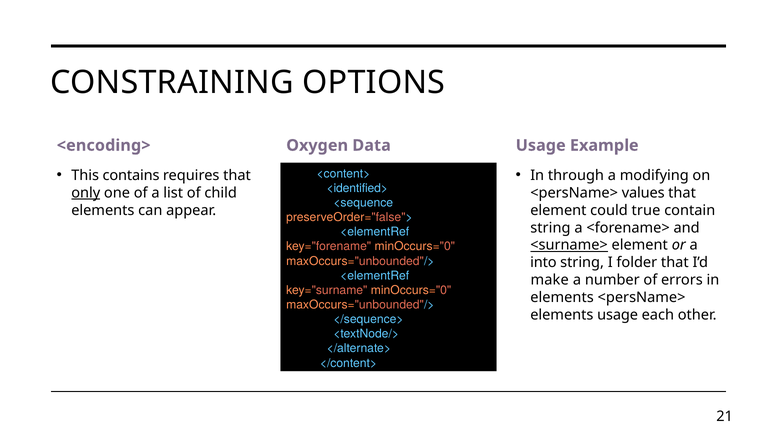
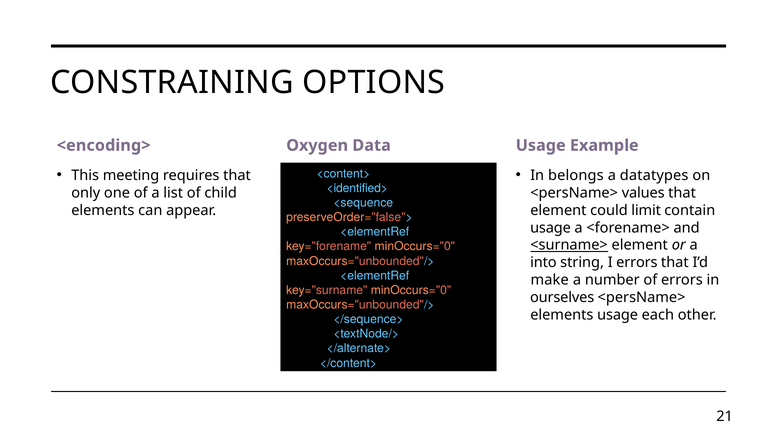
contains: contains -> meeting
through: through -> belongs
modifying: modifying -> datatypes
only underline: present -> none
true: true -> limit
string at (550, 228): string -> usage
I folder: folder -> errors
elements at (562, 298): elements -> ourselves
